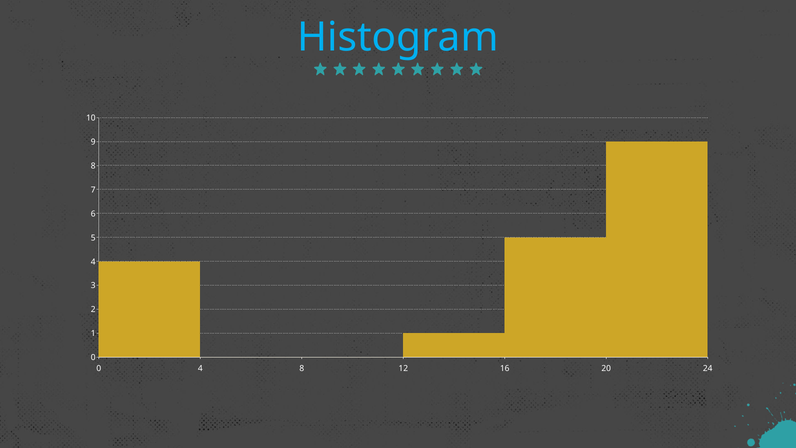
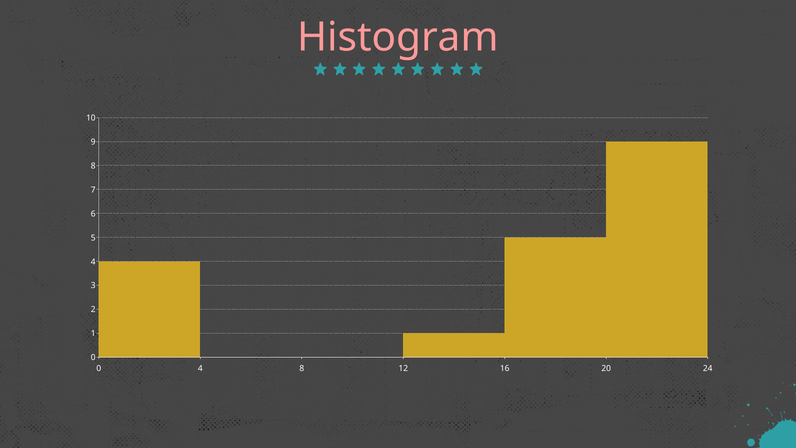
Histogram colour: light blue -> pink
